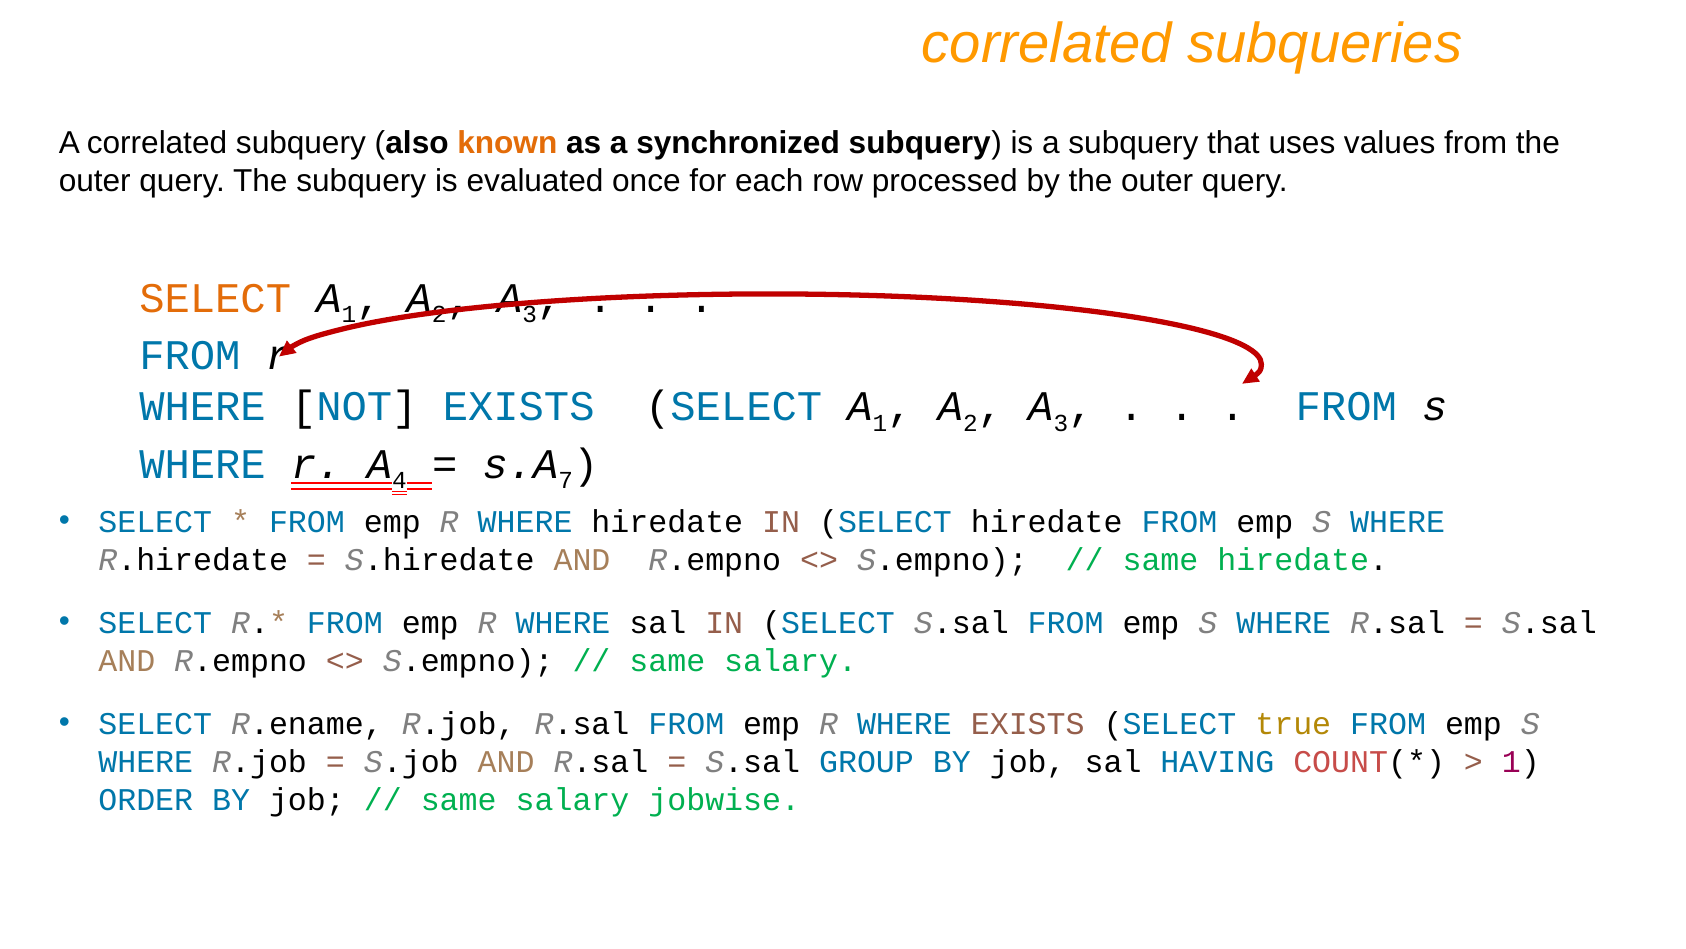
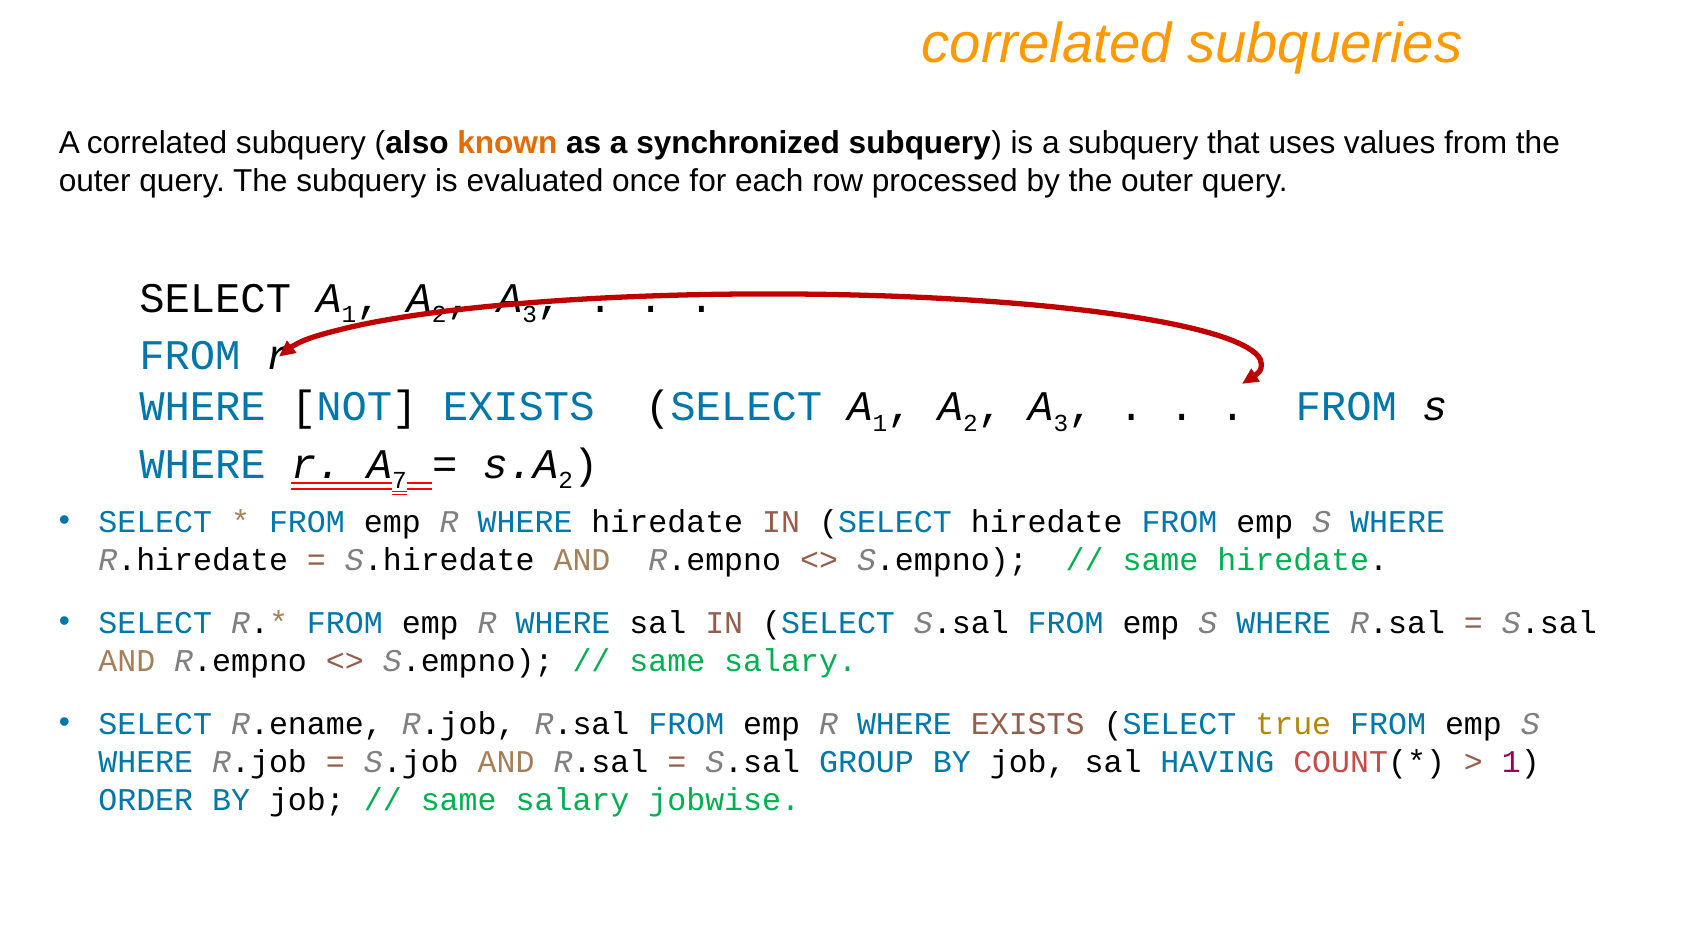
SELECT at (215, 298) colour: orange -> black
4: 4 -> 7
7 at (566, 480): 7 -> 2
